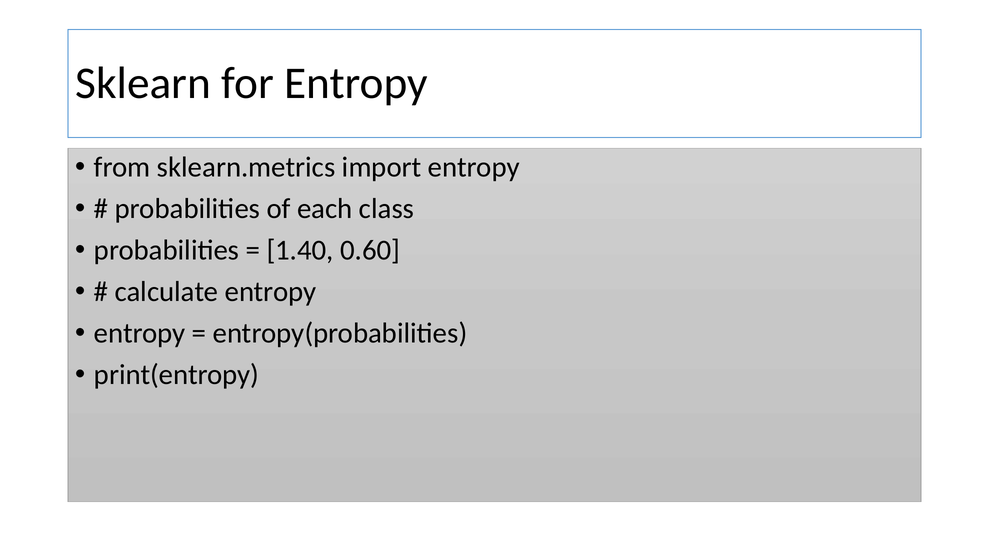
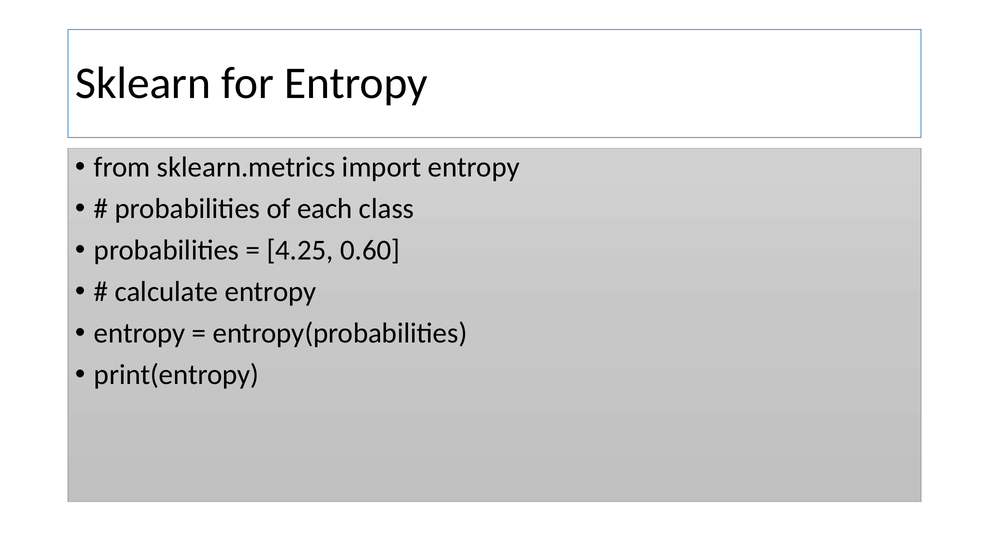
1.40: 1.40 -> 4.25
